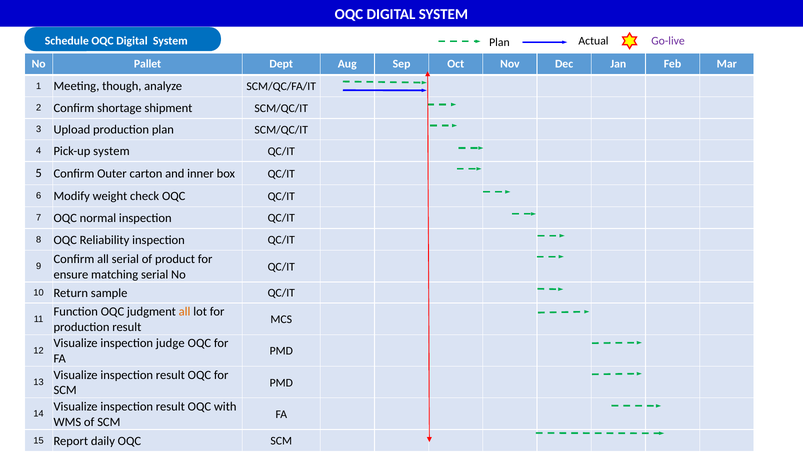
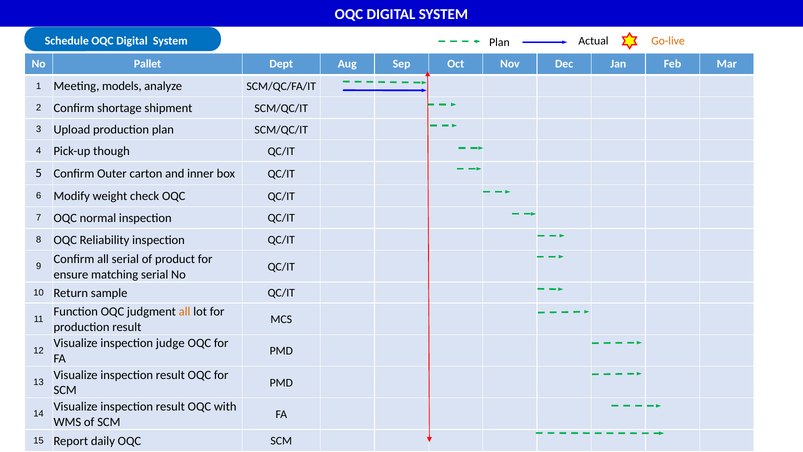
Go-live colour: purple -> orange
though: though -> models
Pick-up system: system -> though
